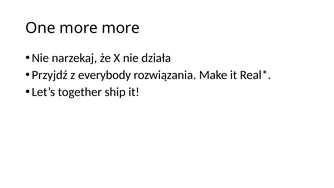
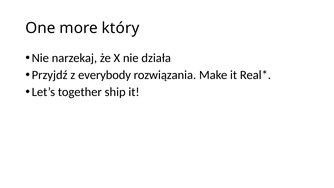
more more: more -> który
